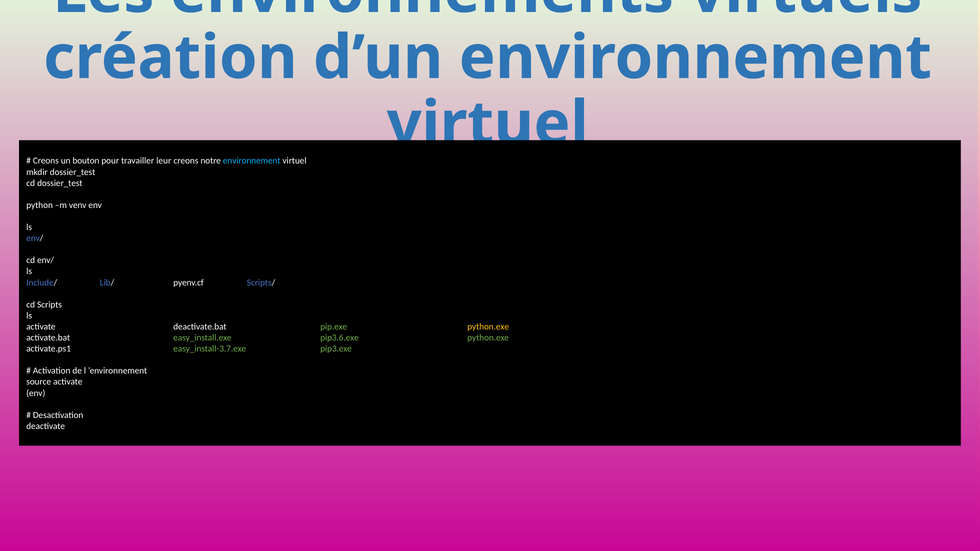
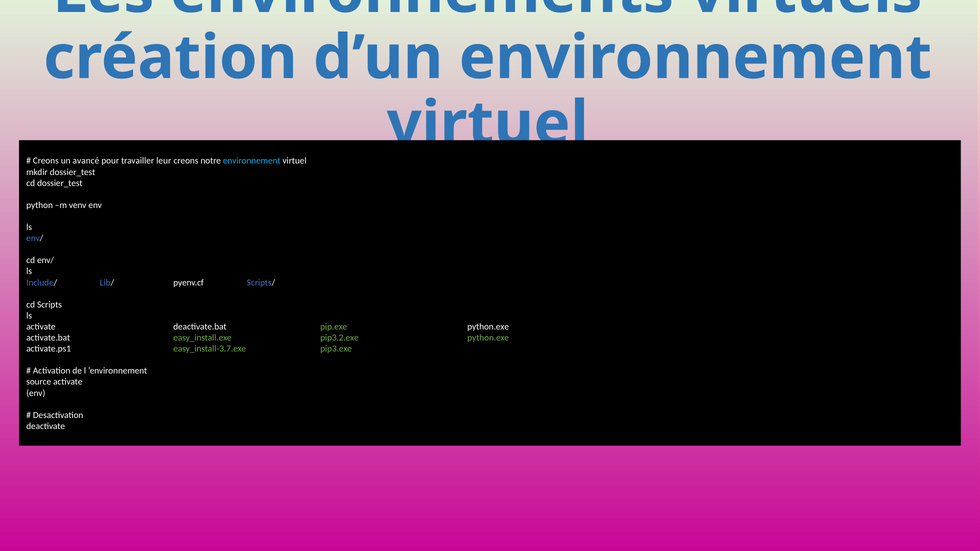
bouton: bouton -> avancé
python.exe at (488, 327) colour: yellow -> white
pip3.6.exe: pip3.6.exe -> pip3.2.exe
